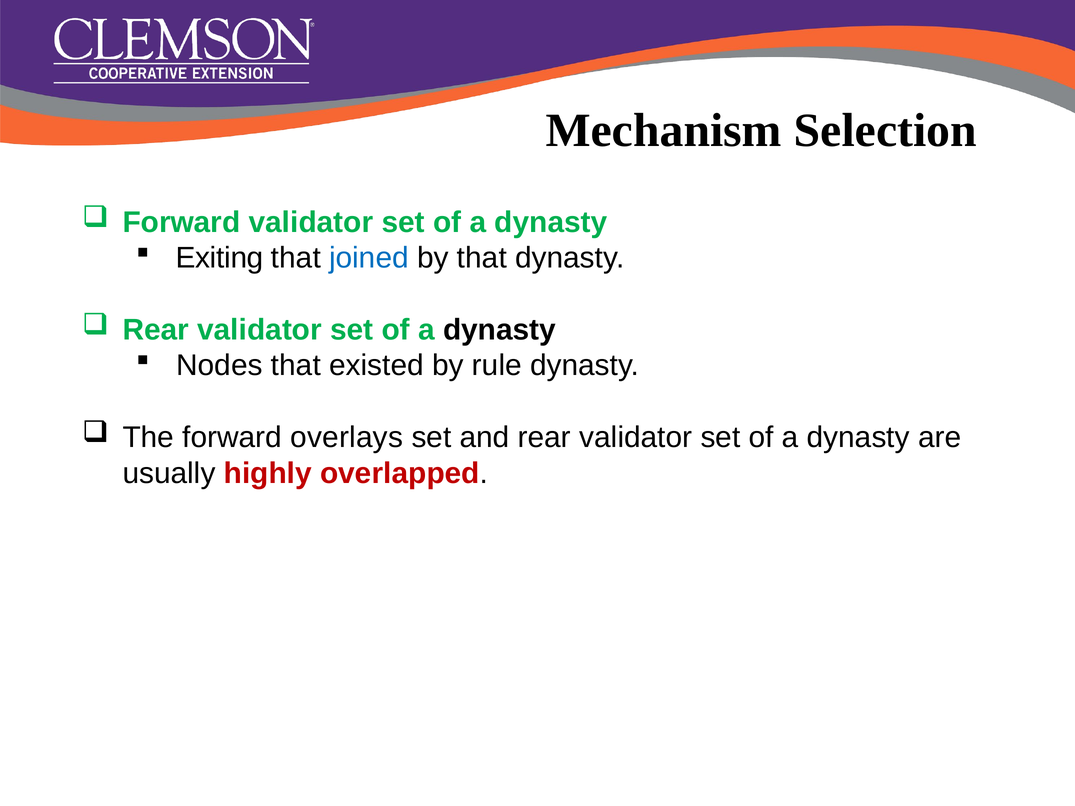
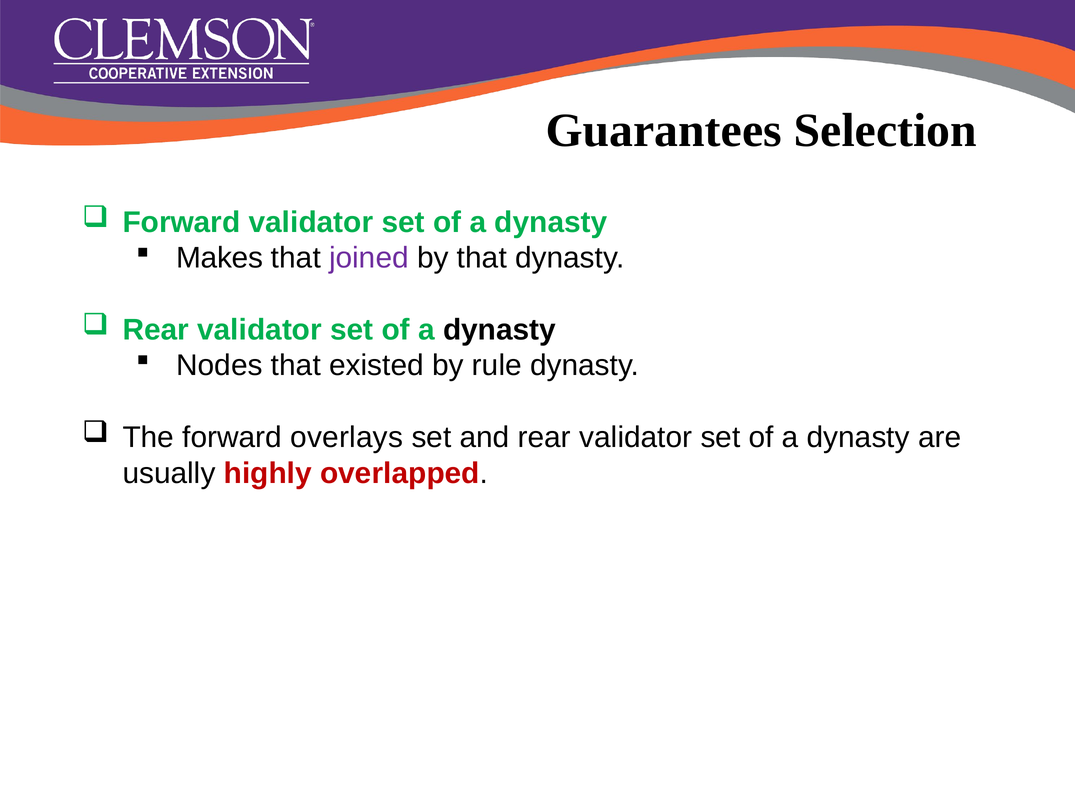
Mechanism: Mechanism -> Guarantees
Exiting: Exiting -> Makes
joined colour: blue -> purple
